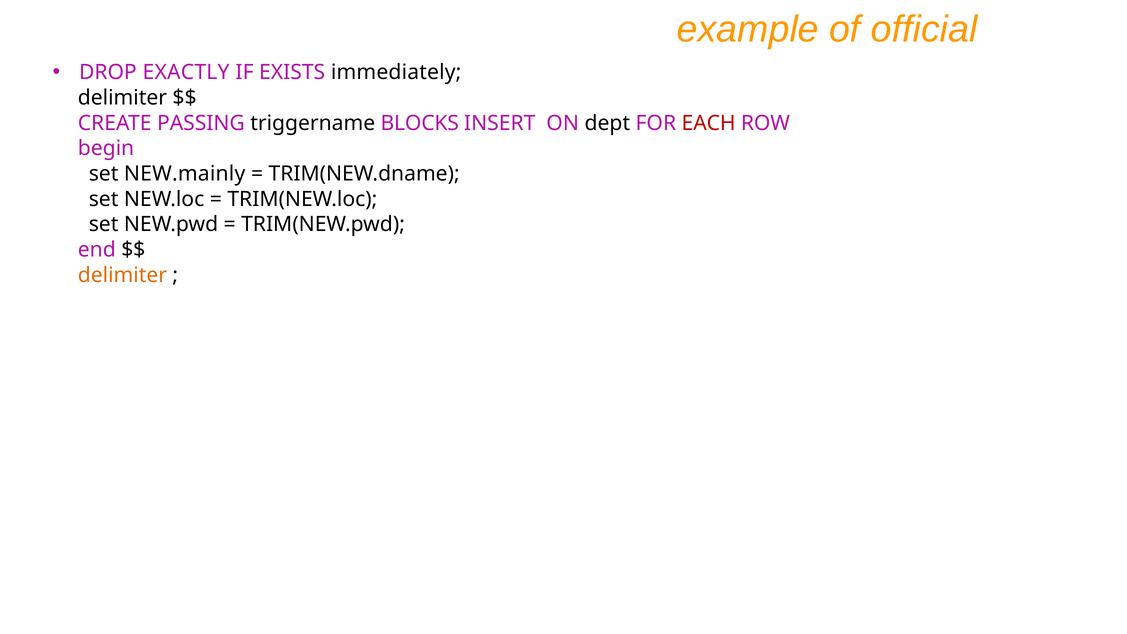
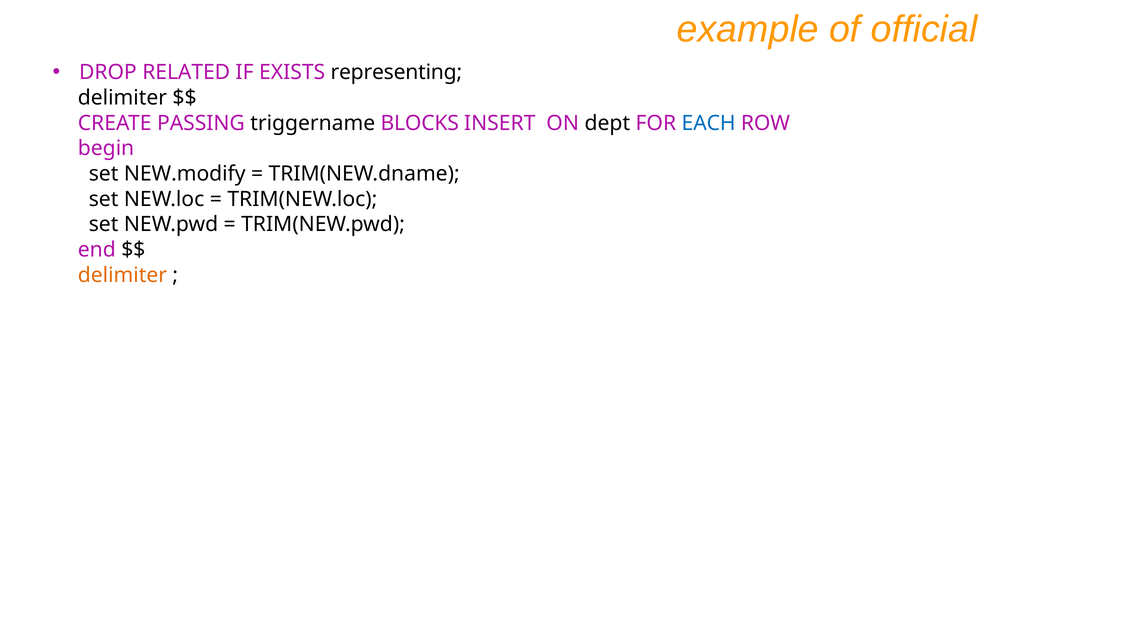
EXACTLY: EXACTLY -> RELATED
immediately: immediately -> representing
EACH colour: red -> blue
NEW.mainly: NEW.mainly -> NEW.modify
